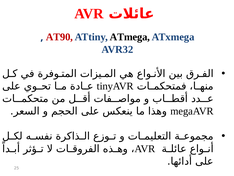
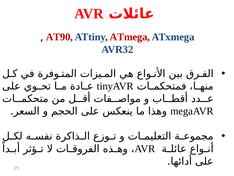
ATmega colour: black -> red
